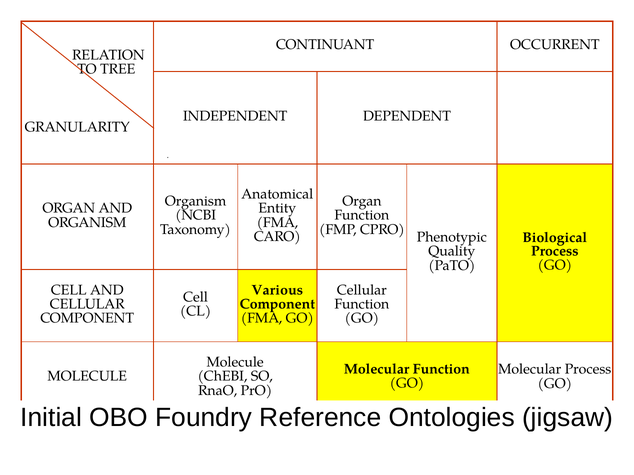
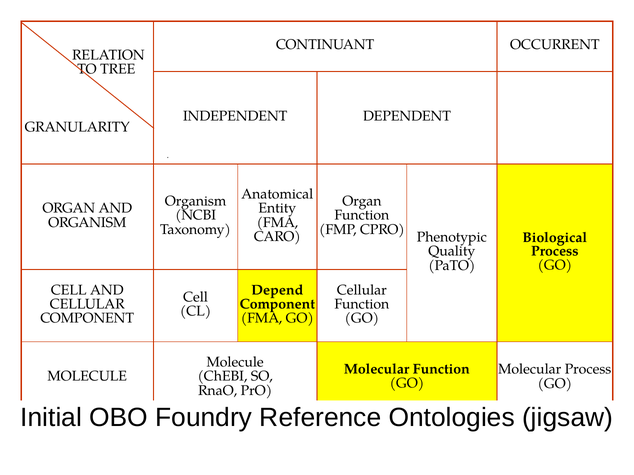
Various: Various -> Depend
